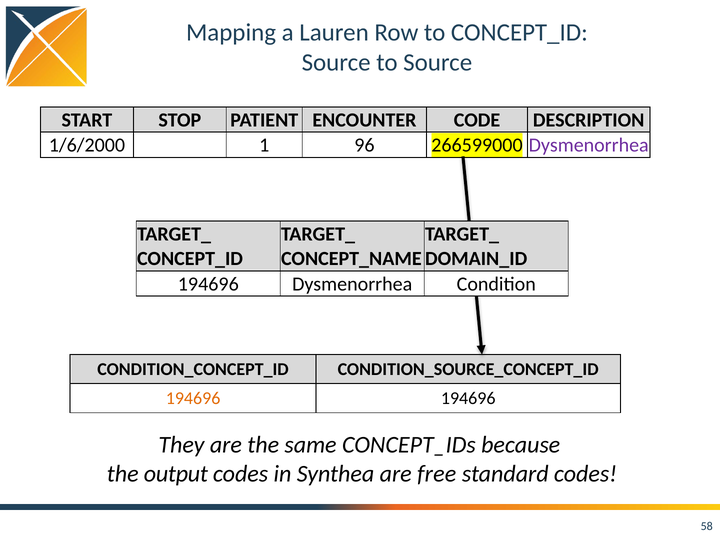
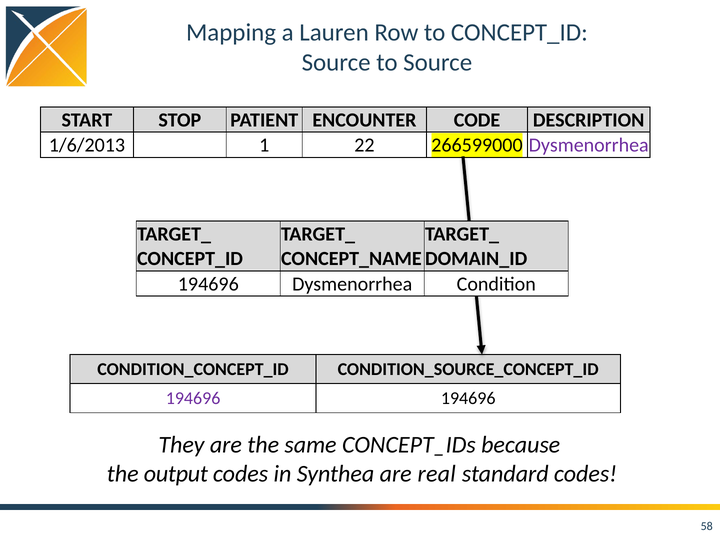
1/6/2000: 1/6/2000 -> 1/6/2013
96: 96 -> 22
194696 at (193, 398) colour: orange -> purple
free: free -> real
